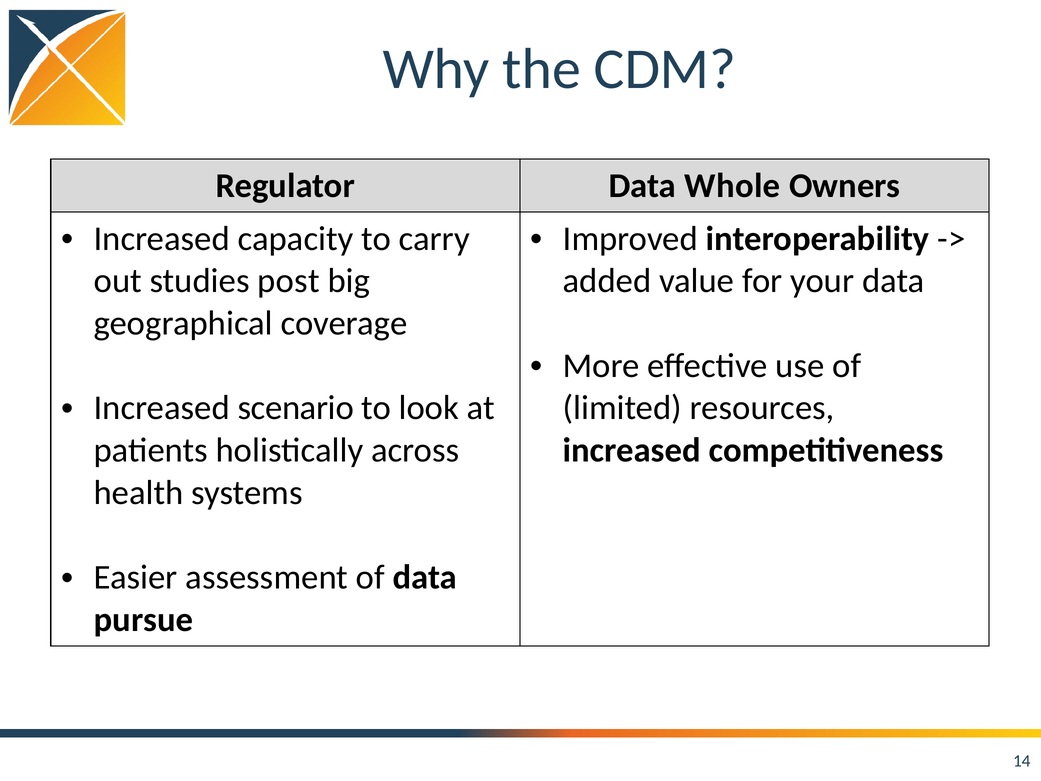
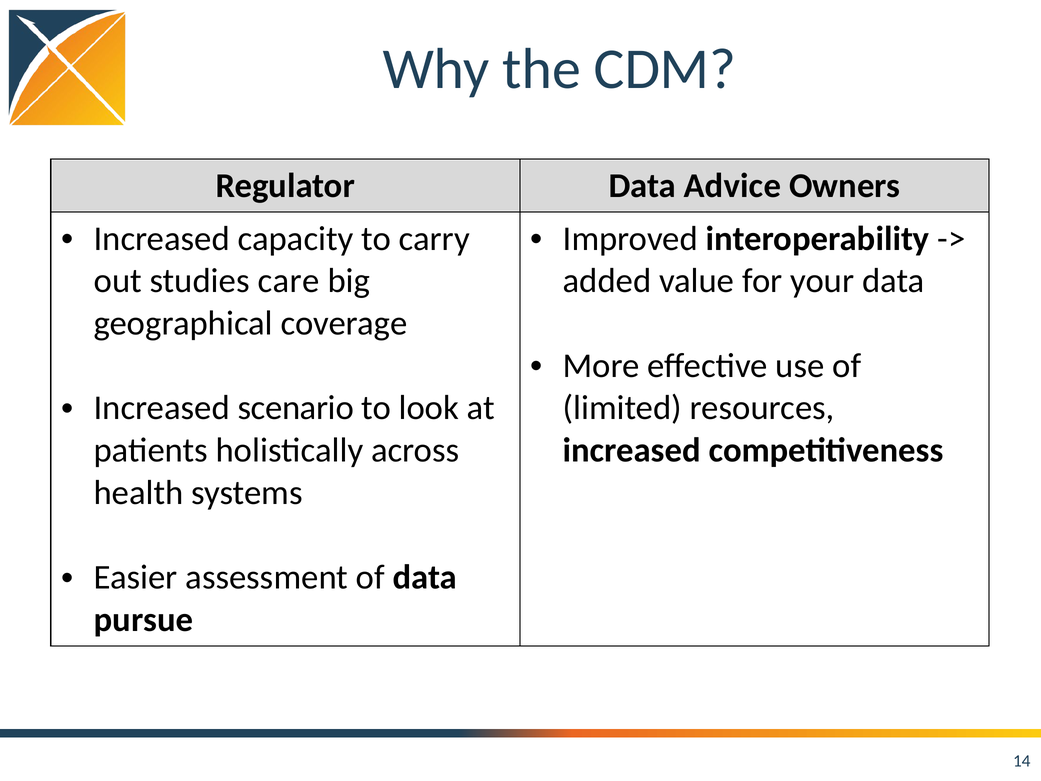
Whole: Whole -> Advice
post: post -> care
